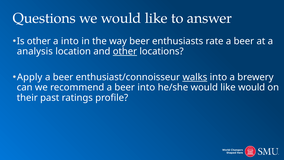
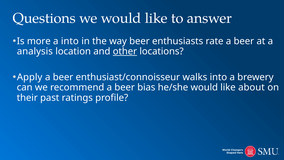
Is other: other -> more
walks underline: present -> none
beer into: into -> bias
like would: would -> about
